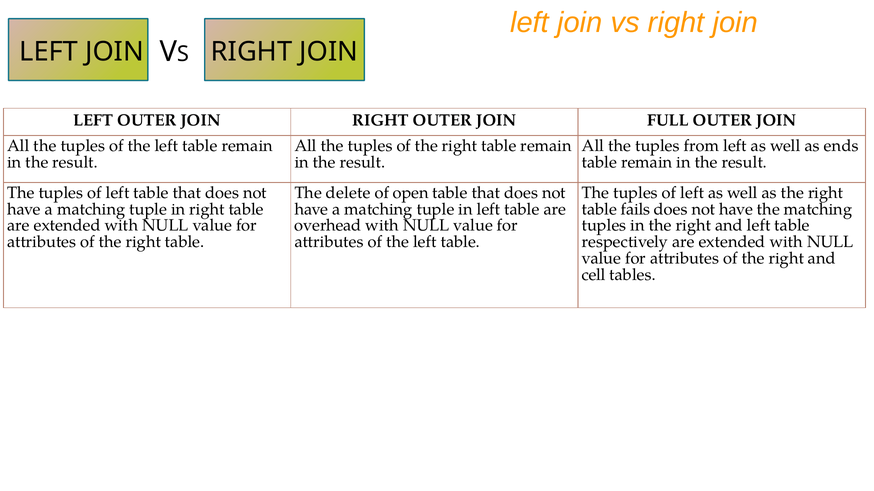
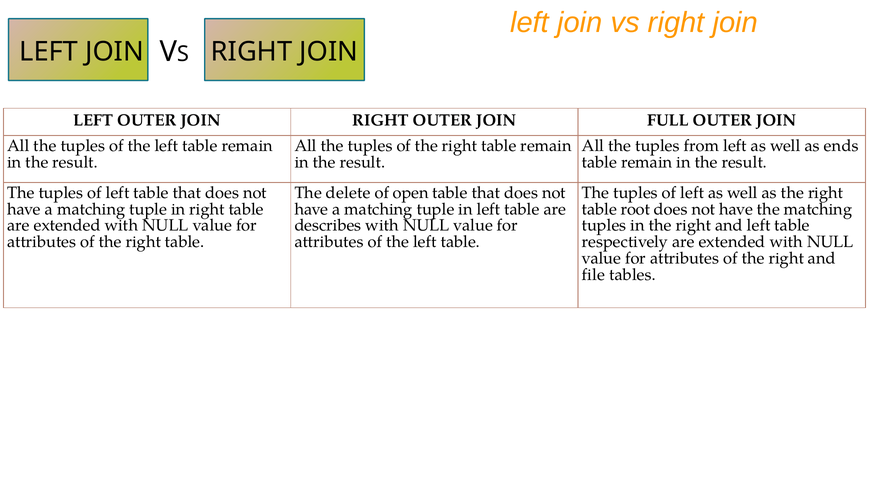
fails: fails -> root
overhead: overhead -> describes
cell: cell -> file
